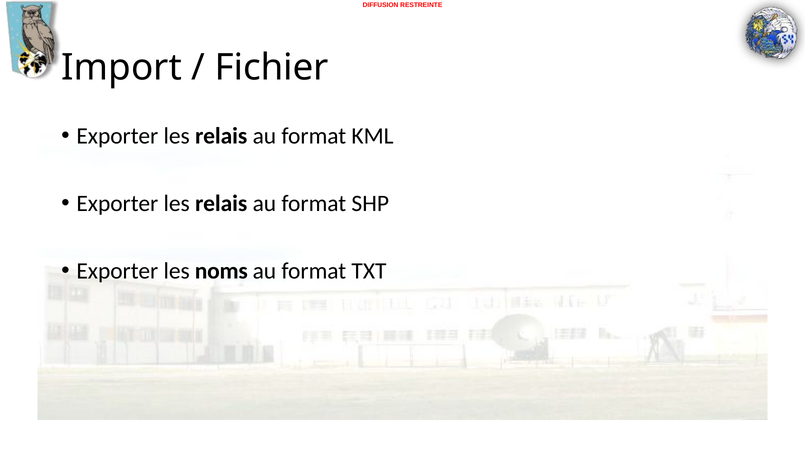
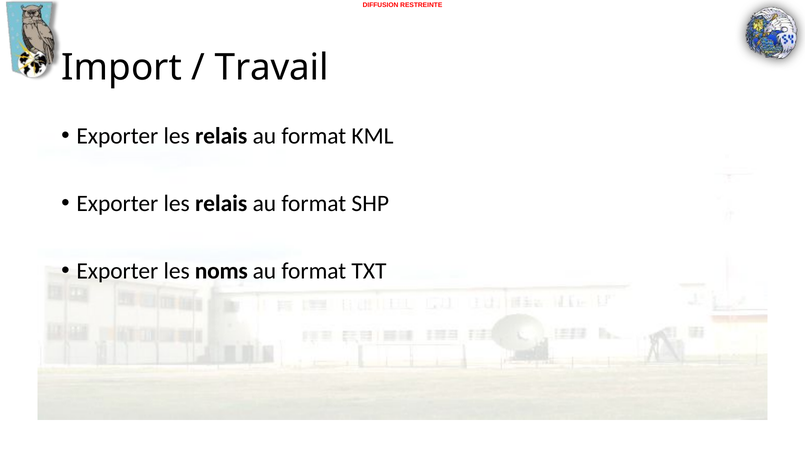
Fichier: Fichier -> Travail
